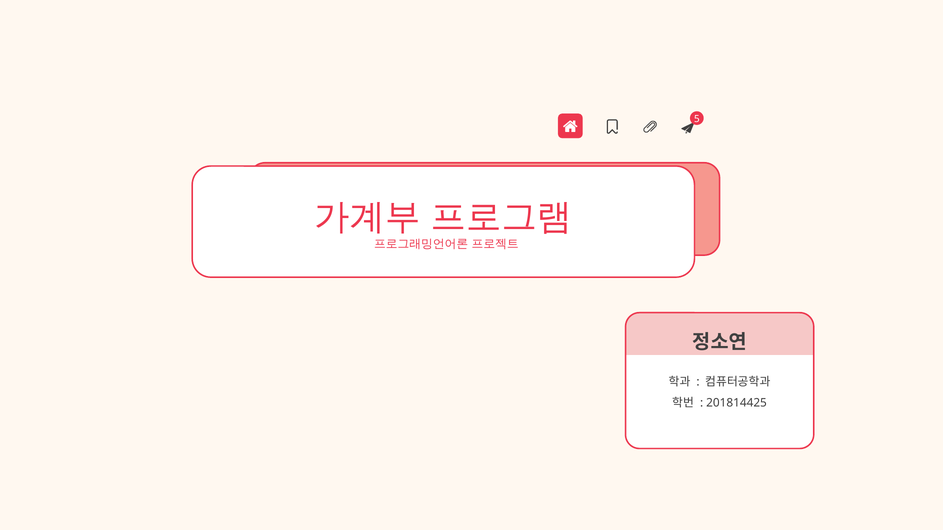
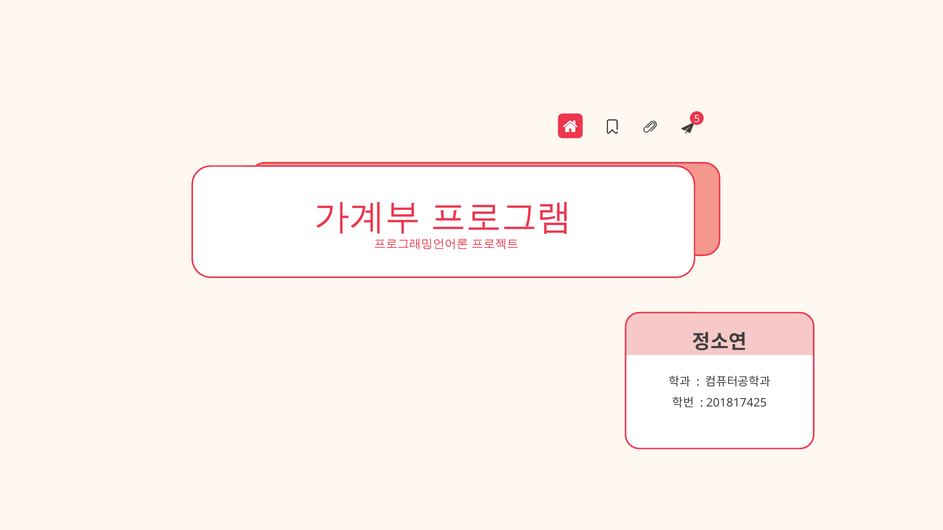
201814425: 201814425 -> 201817425
